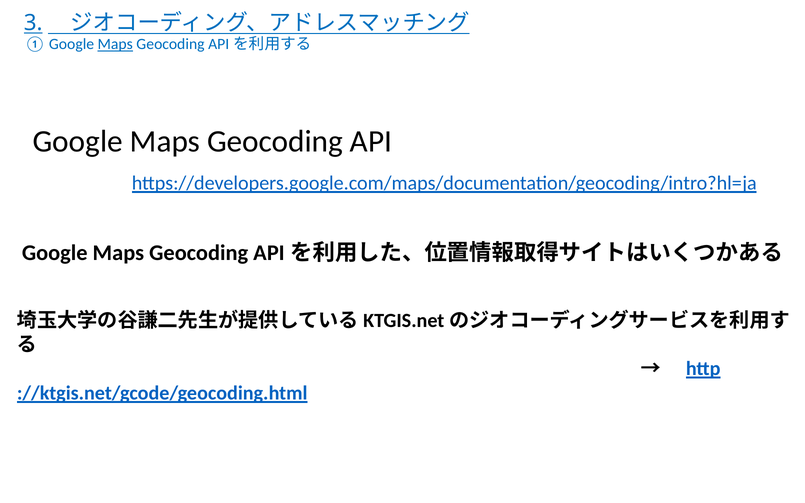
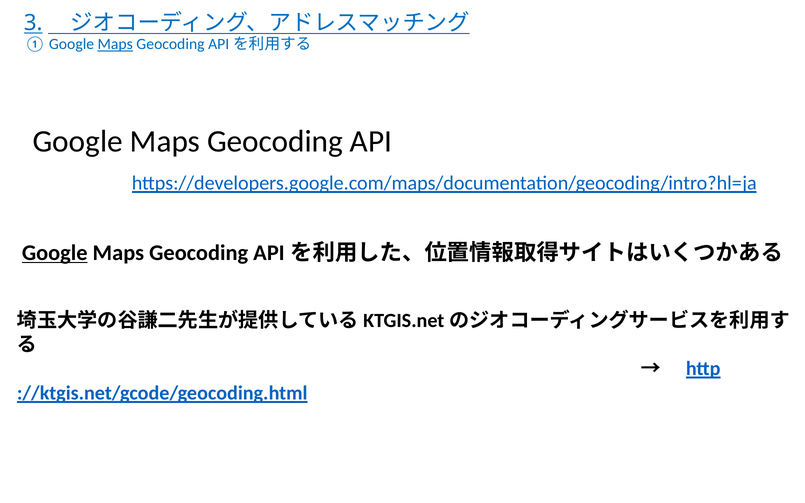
Google at (55, 253) underline: none -> present
